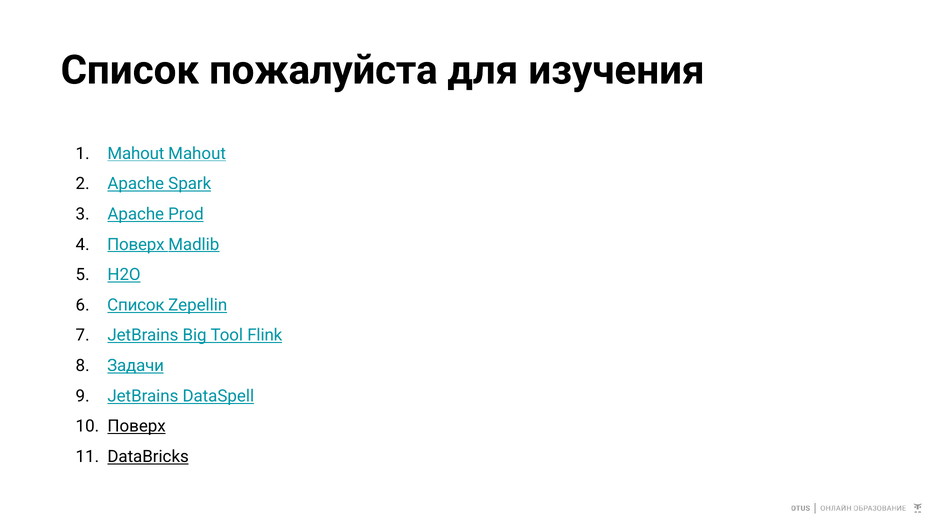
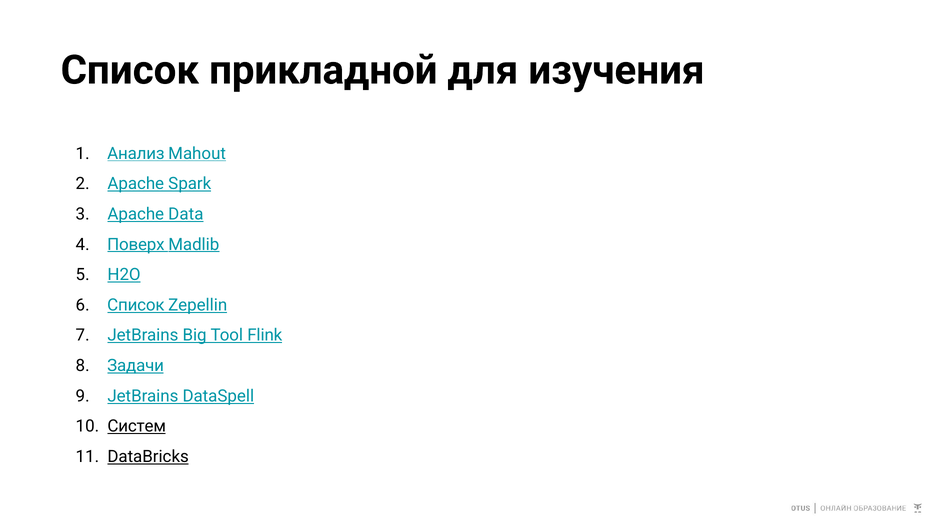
пожалуйста: пожалуйста -> прикладной
Mahout at (136, 153): Mahout -> Анализ
Prod: Prod -> Data
Поверх at (137, 426): Поверх -> Систем
